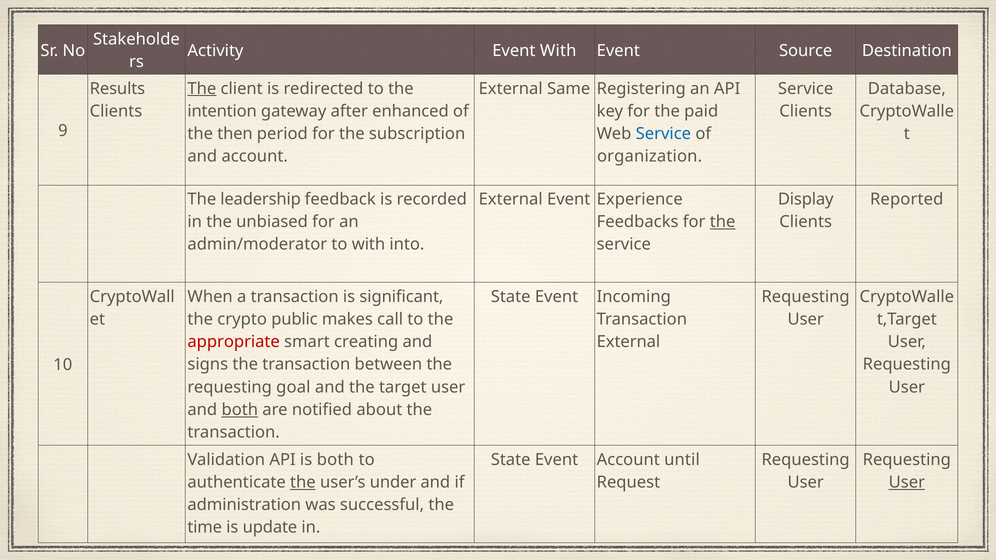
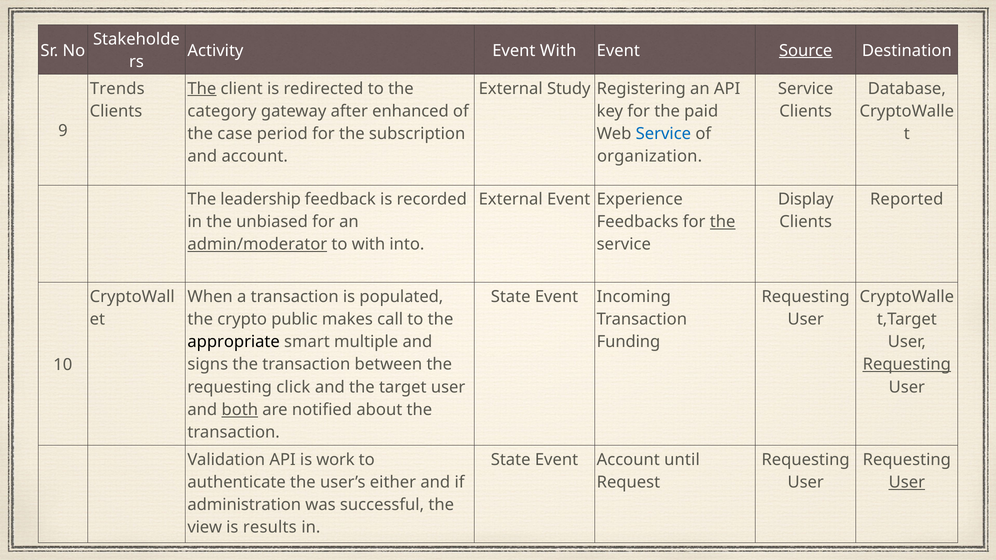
Source underline: none -> present
Results: Results -> Trends
Same: Same -> Study
intention: intention -> category
then: then -> case
admin/moderator underline: none -> present
significant: significant -> populated
appropriate colour: red -> black
creating: creating -> multiple
External at (628, 342): External -> Funding
Requesting at (907, 365) underline: none -> present
goal: goal -> click
is both: both -> work
the at (303, 483) underline: present -> none
under: under -> either
time: time -> view
update: update -> results
